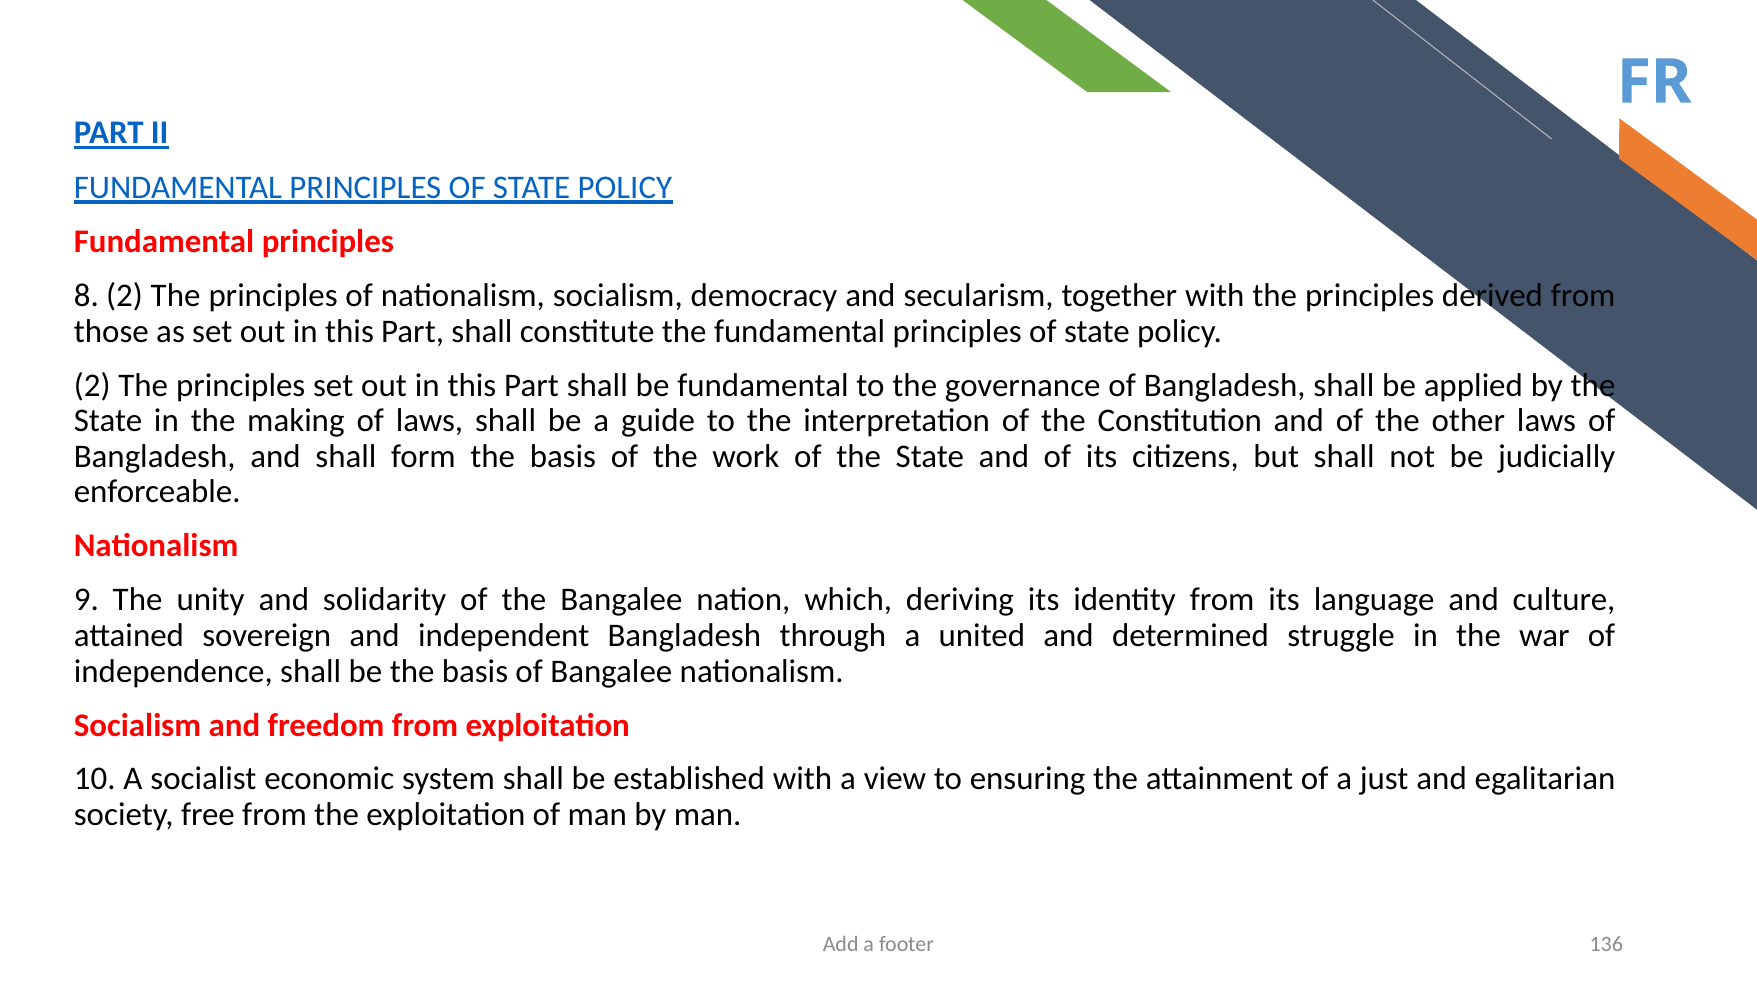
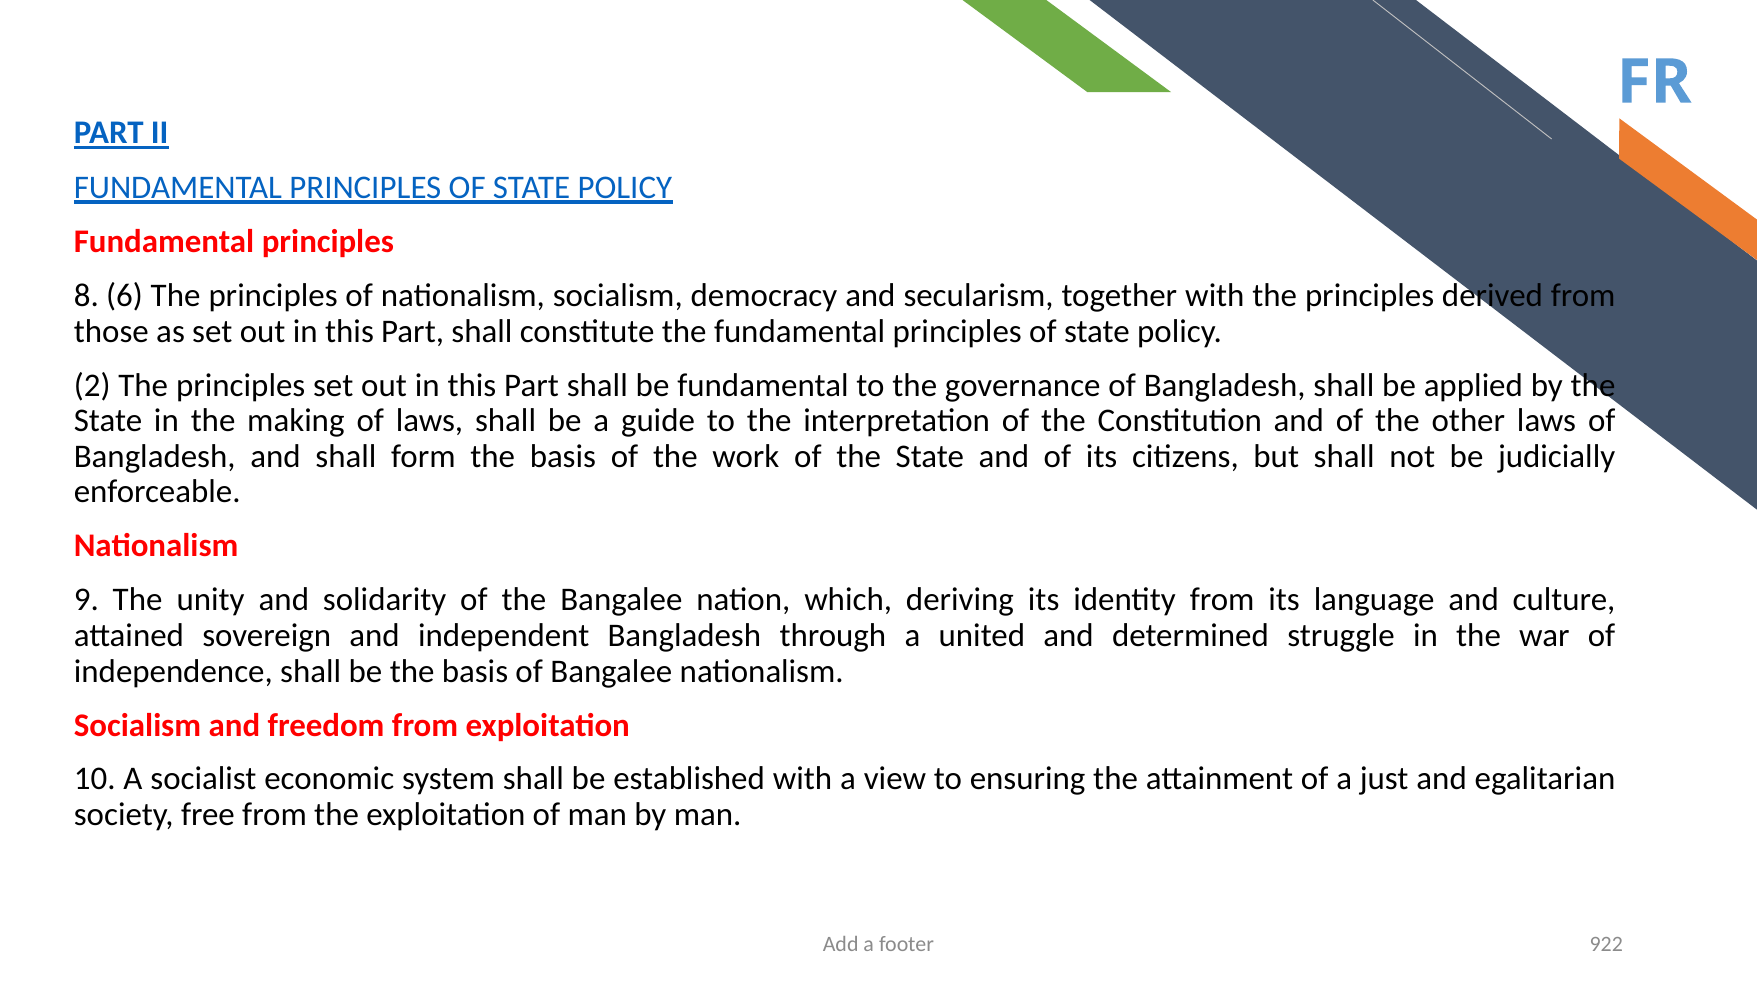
8 2: 2 -> 6
136: 136 -> 922
